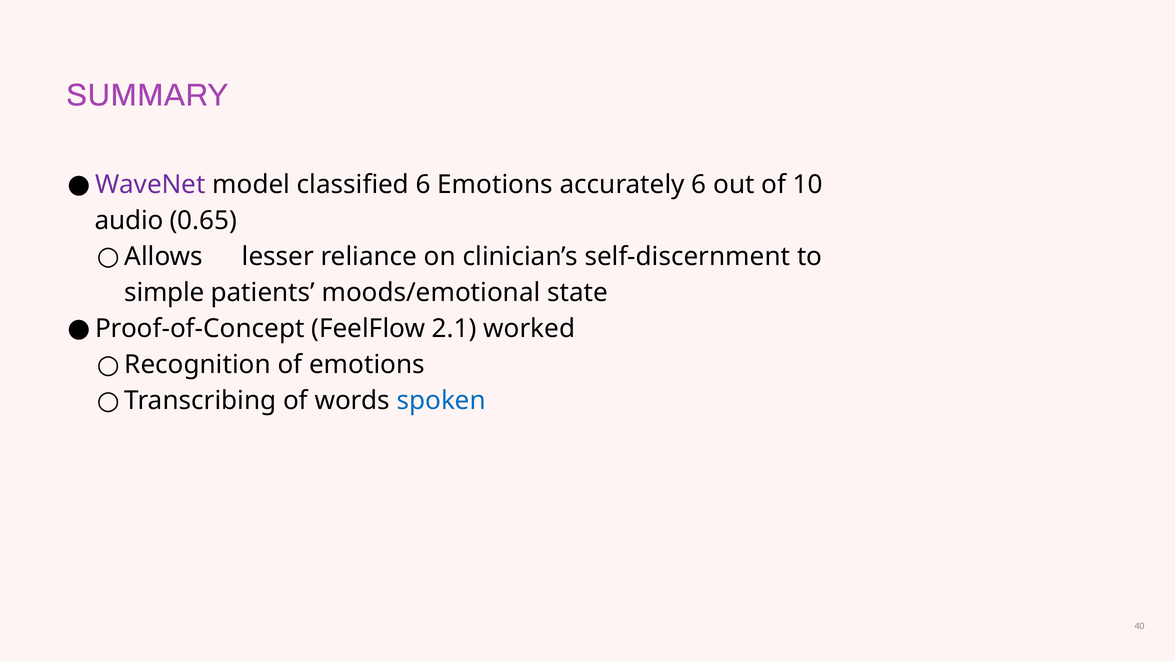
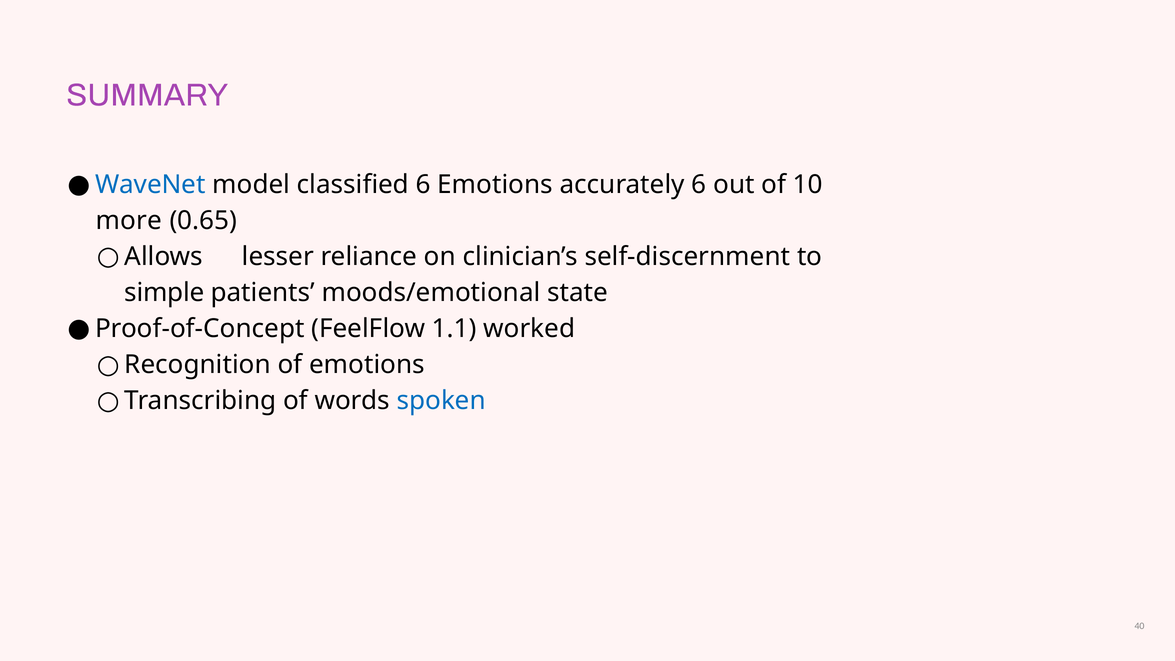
WaveNet colour: purple -> blue
audio: audio -> more
2.1: 2.1 -> 1.1
